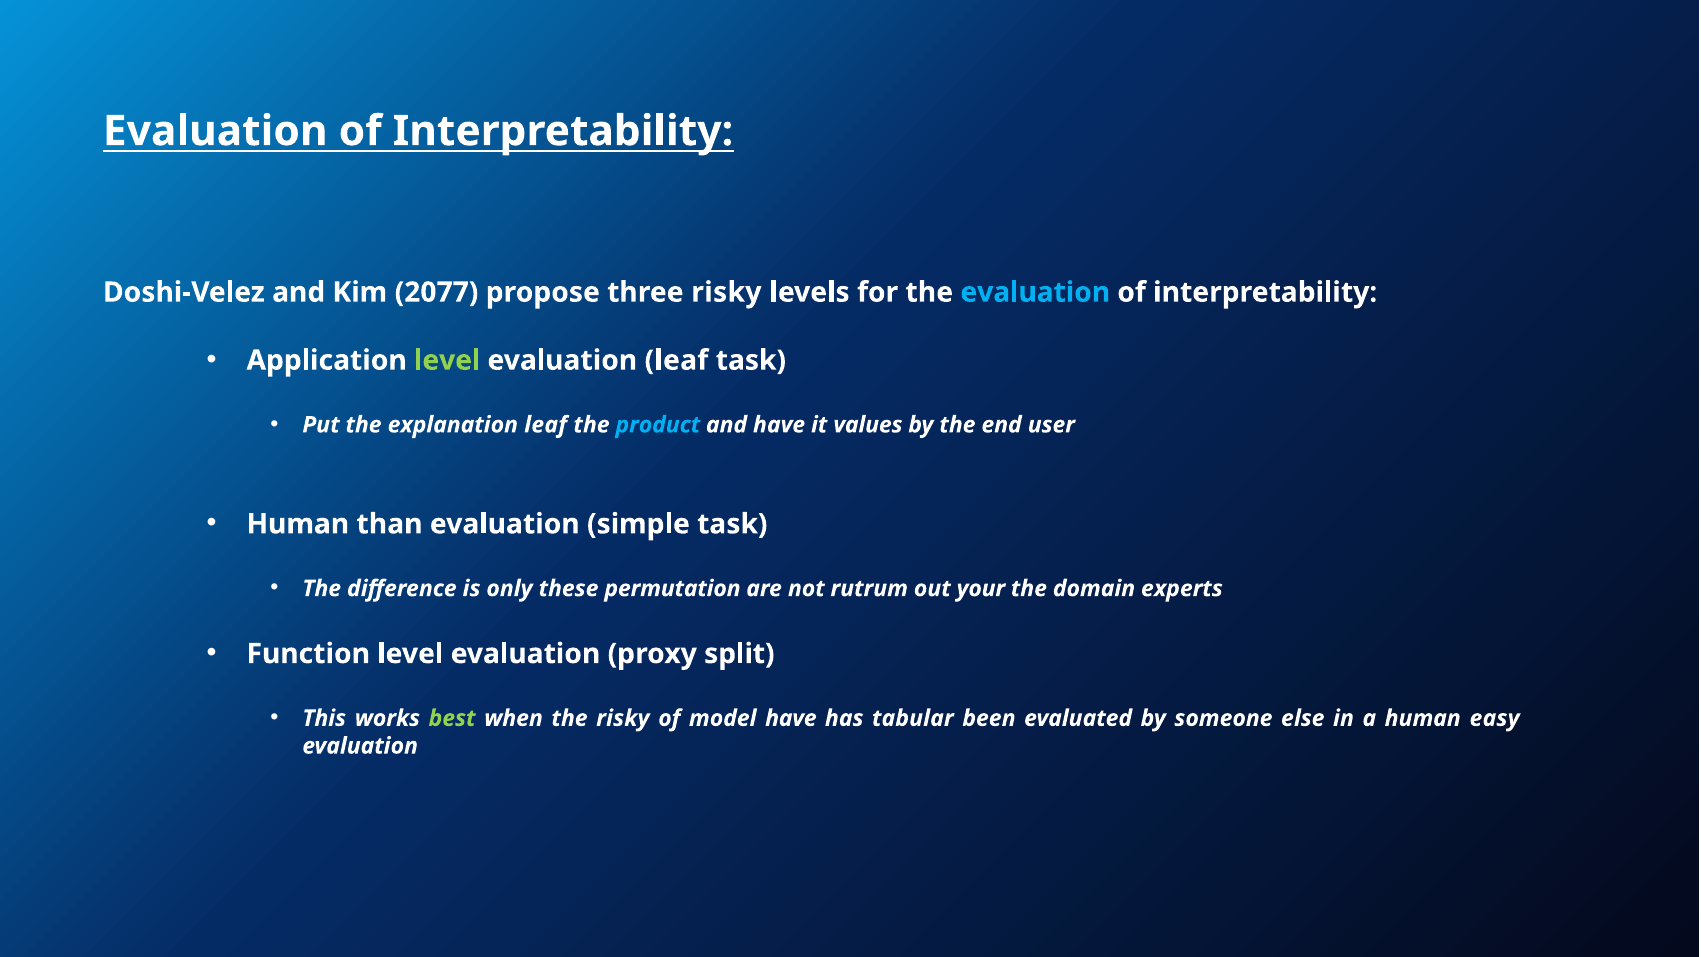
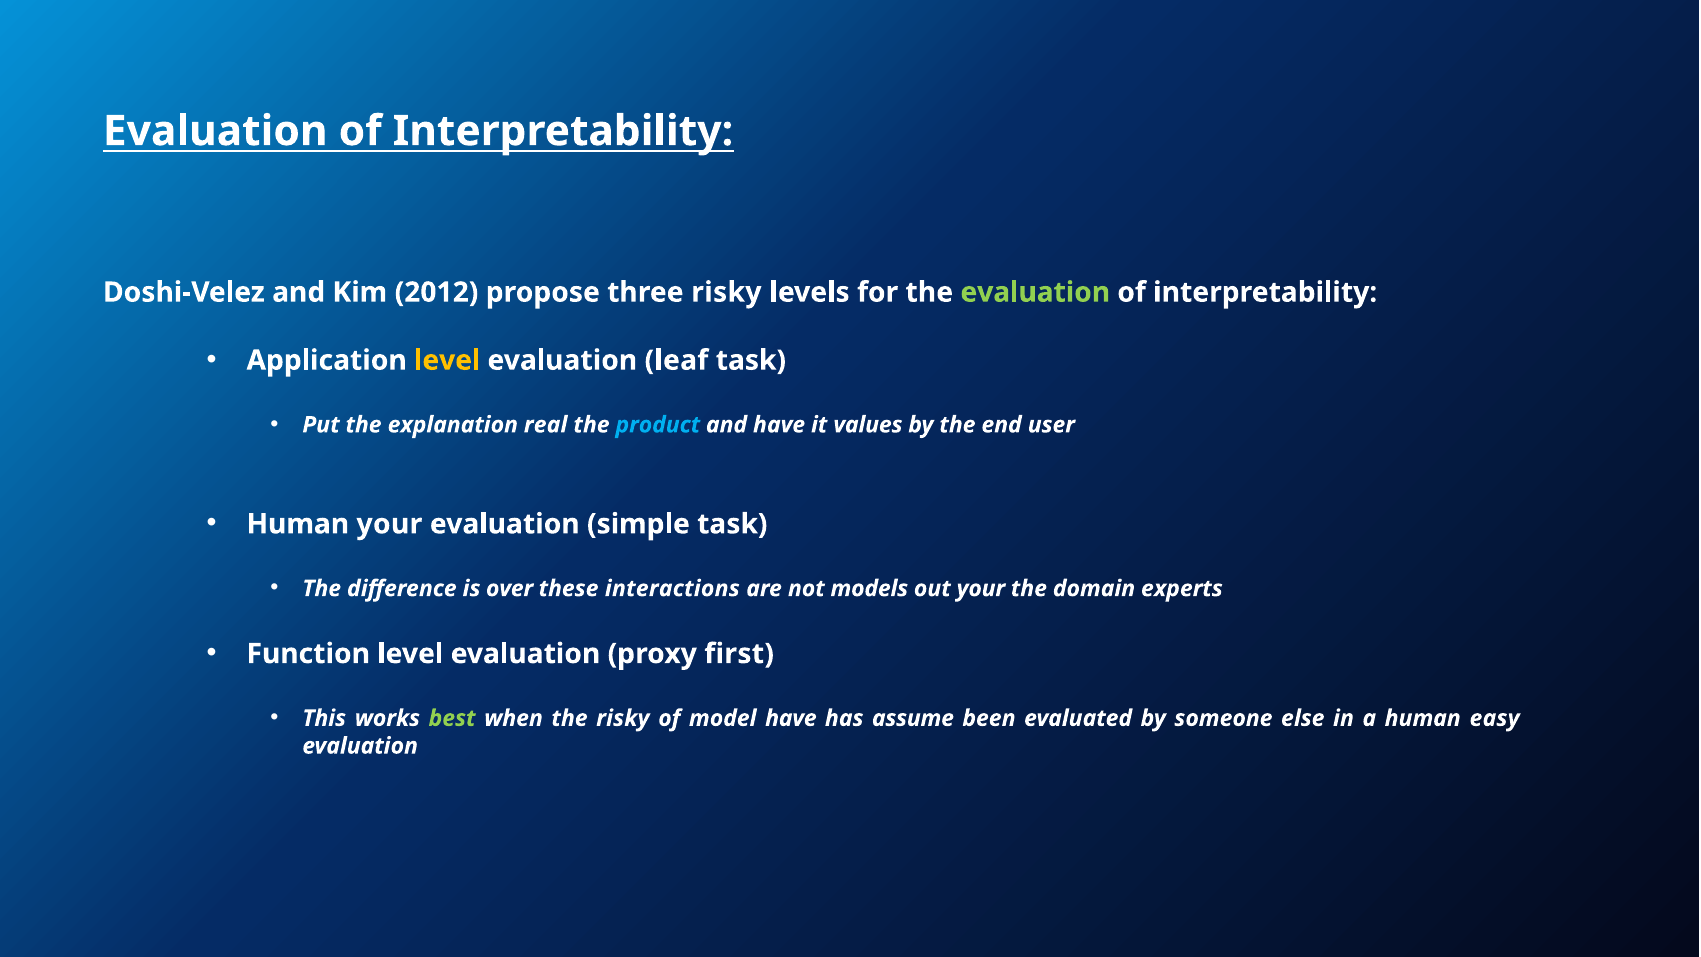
2077: 2077 -> 2012
evaluation at (1035, 292) colour: light blue -> light green
level at (447, 360) colour: light green -> yellow
explanation leaf: leaf -> real
Human than: than -> your
only: only -> over
permutation: permutation -> interactions
rutrum: rutrum -> models
split: split -> first
tabular: tabular -> assume
